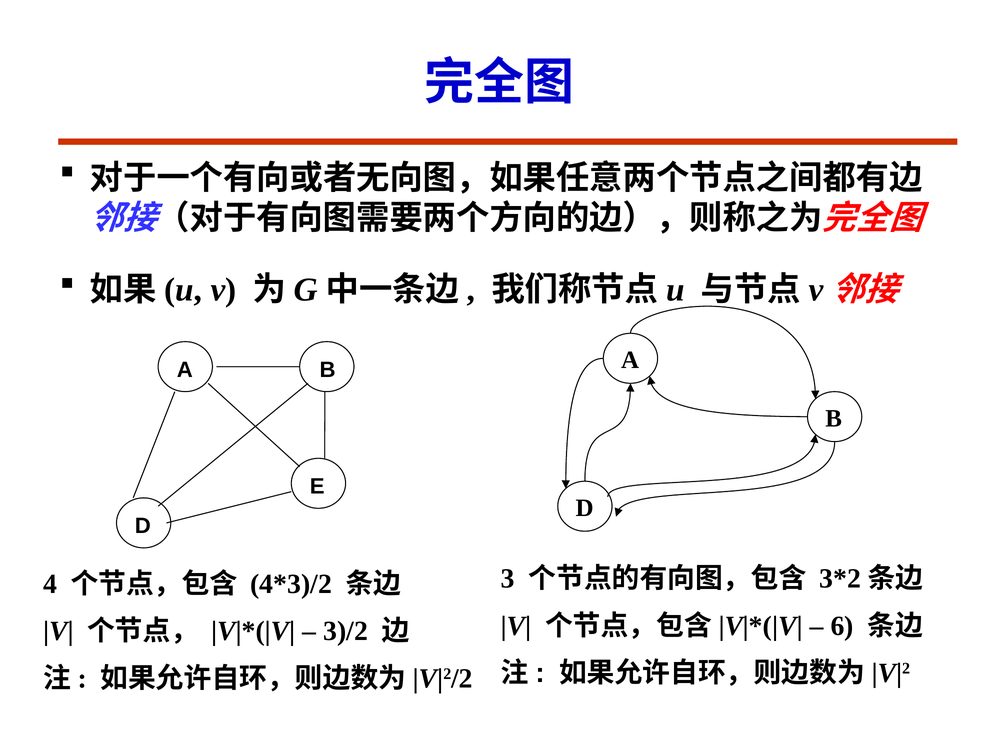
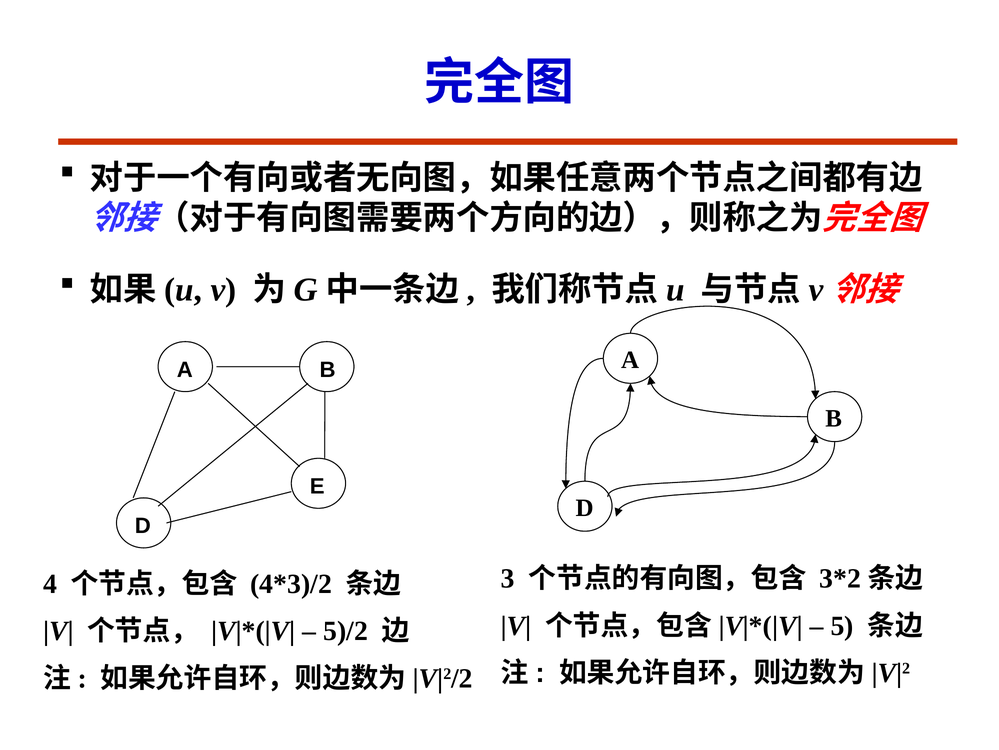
6: 6 -> 5
3)/2: 3)/2 -> 5)/2
